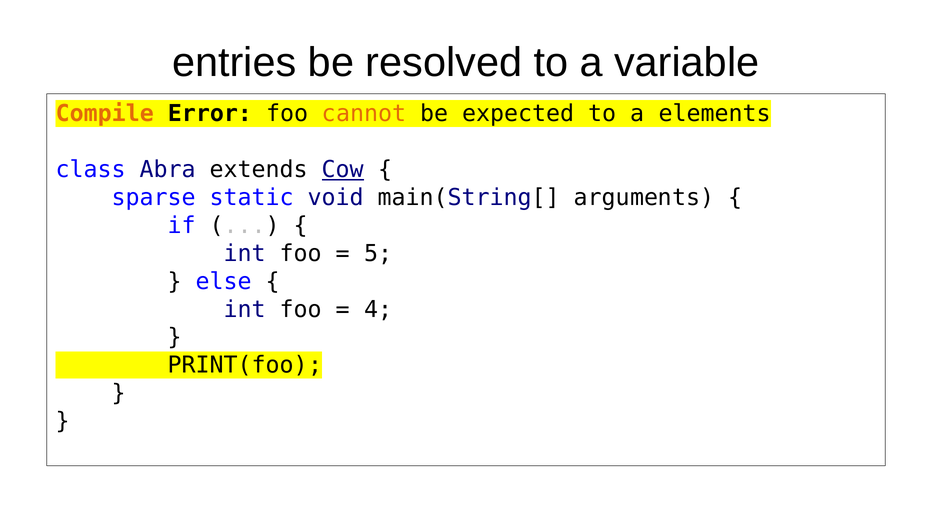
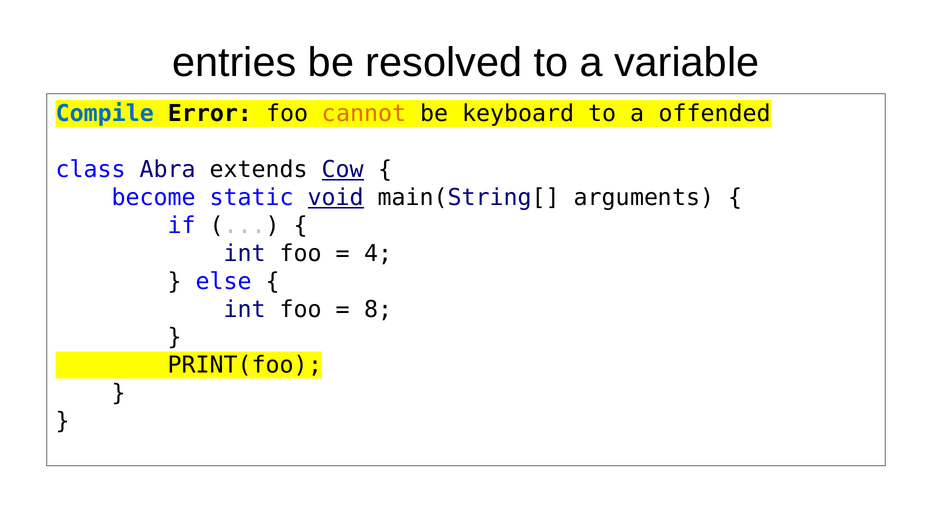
Compile colour: orange -> blue
expected: expected -> keyboard
elements: elements -> offended
sparse: sparse -> become
void underline: none -> present
5: 5 -> 4
4: 4 -> 8
